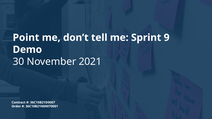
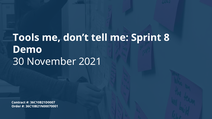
Point: Point -> Tools
9: 9 -> 8
